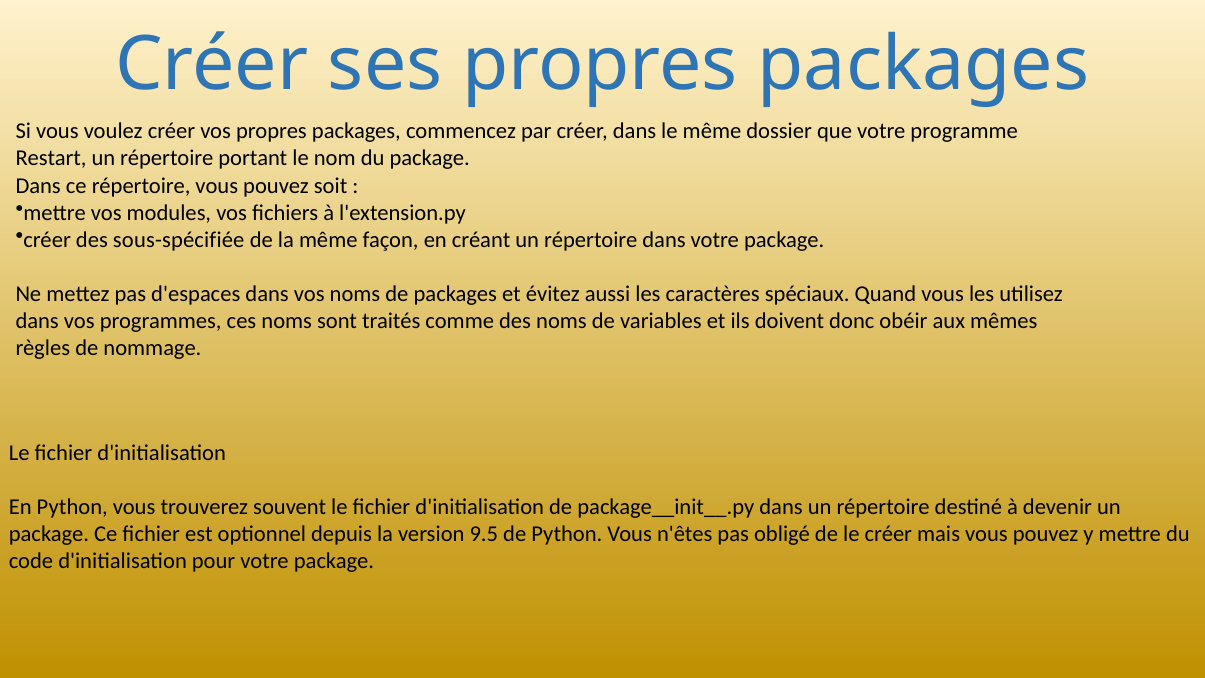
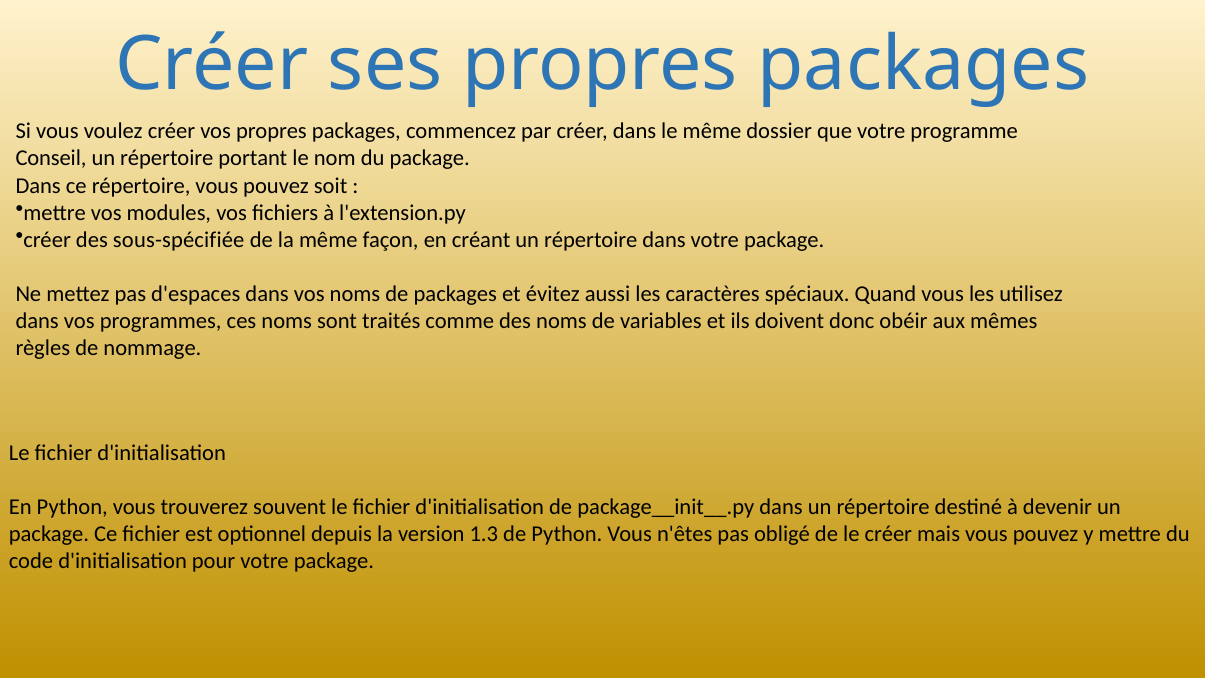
Restart: Restart -> Conseil
9.5: 9.5 -> 1.3
